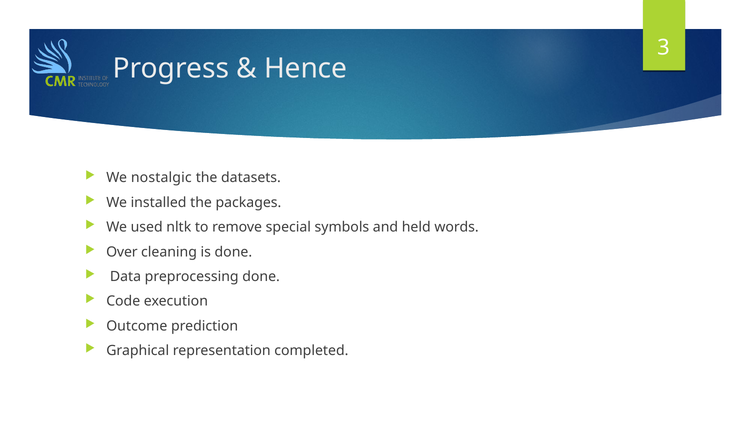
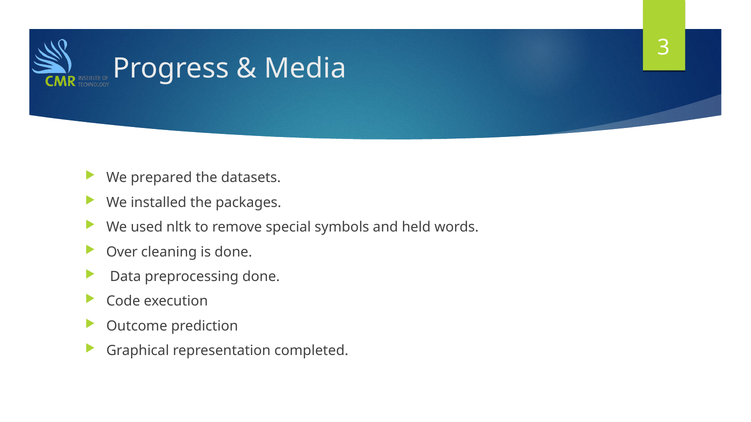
Hence: Hence -> Media
nostalgic: nostalgic -> prepared
